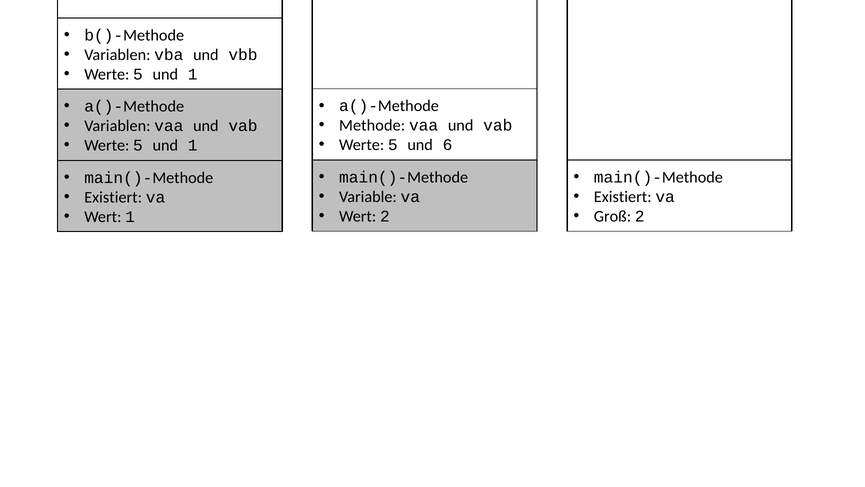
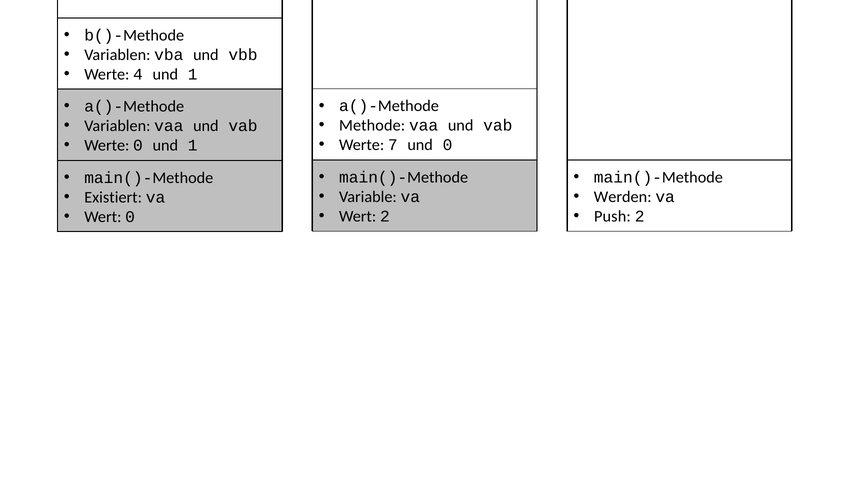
5 at (138, 74): 5 -> 4
5 at (393, 145): 5 -> 7
und 6: 6 -> 0
5 at (138, 145): 5 -> 0
Existiert at (623, 197): Existiert -> Werden
Groß: Groß -> Push
Wert 1: 1 -> 0
